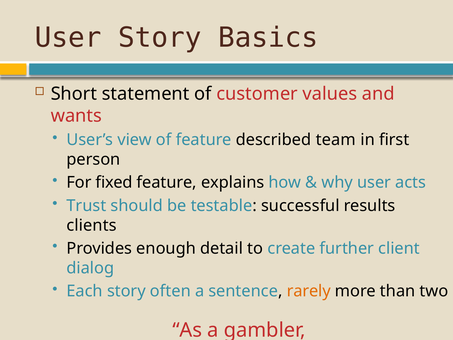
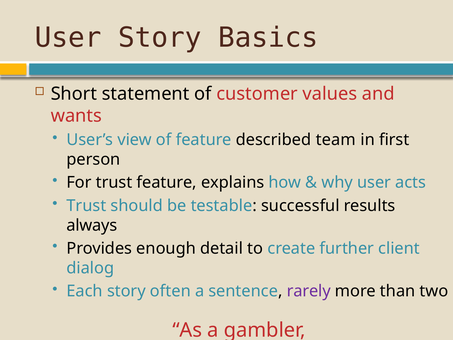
For fixed: fixed -> trust
clients: clients -> always
rarely colour: orange -> purple
